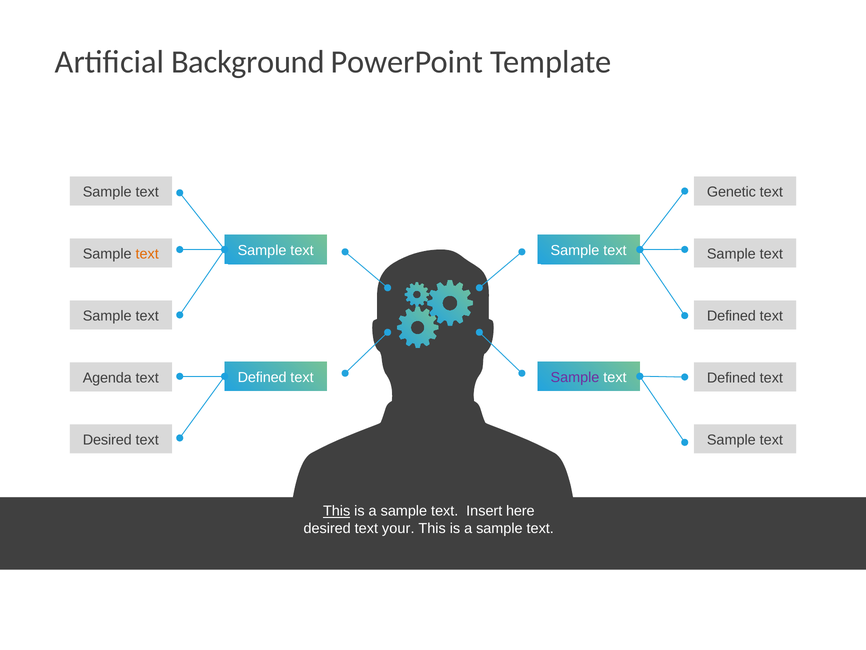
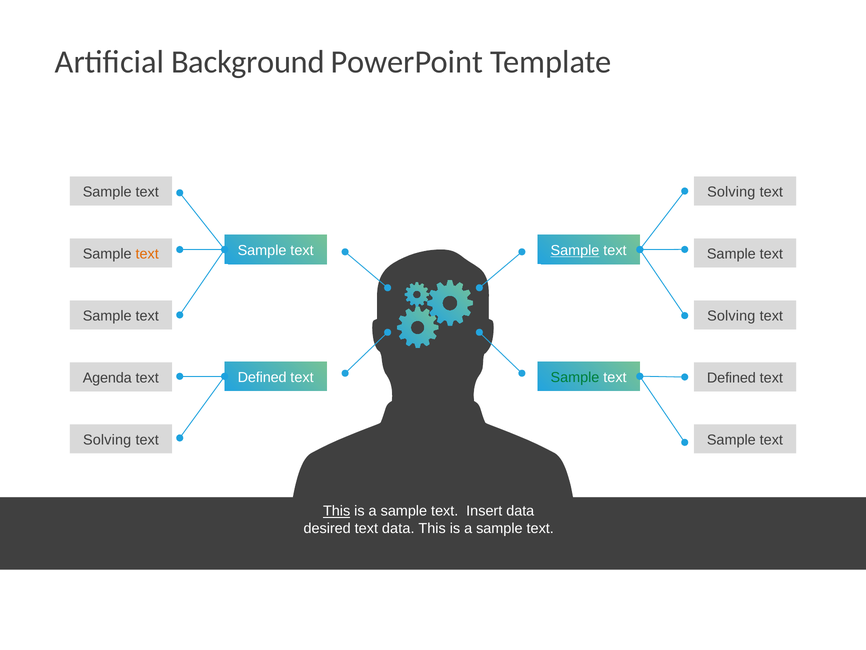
Genetic at (731, 192): Genetic -> Solving
Sample at (575, 250) underline: none -> present
Defined at (731, 316): Defined -> Solving
Sample at (575, 377) colour: purple -> green
Desired at (107, 439): Desired -> Solving
Insert here: here -> data
text your: your -> data
